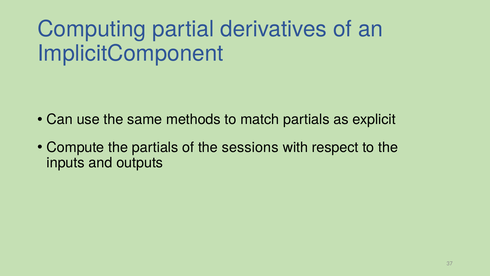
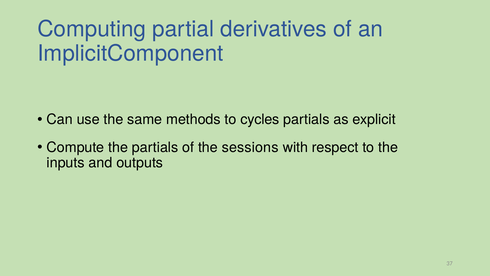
match: match -> cycles
